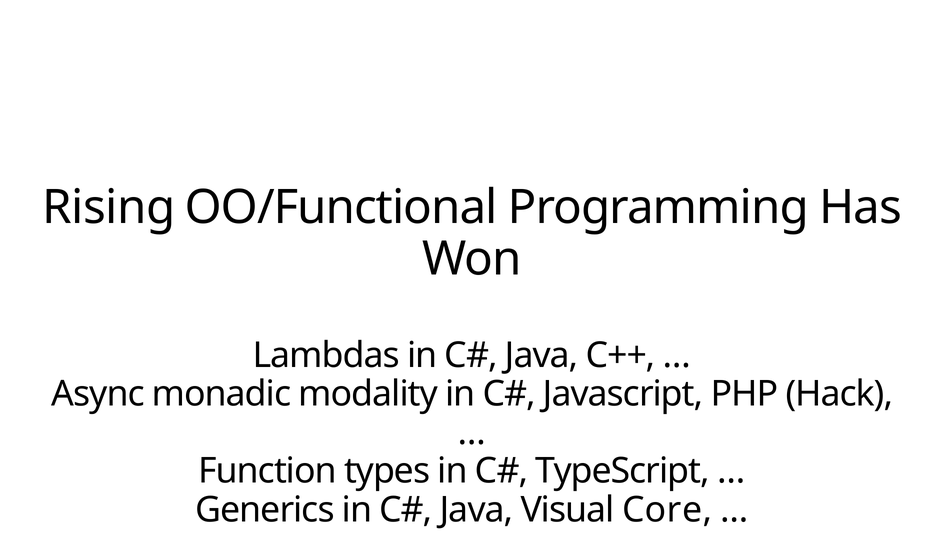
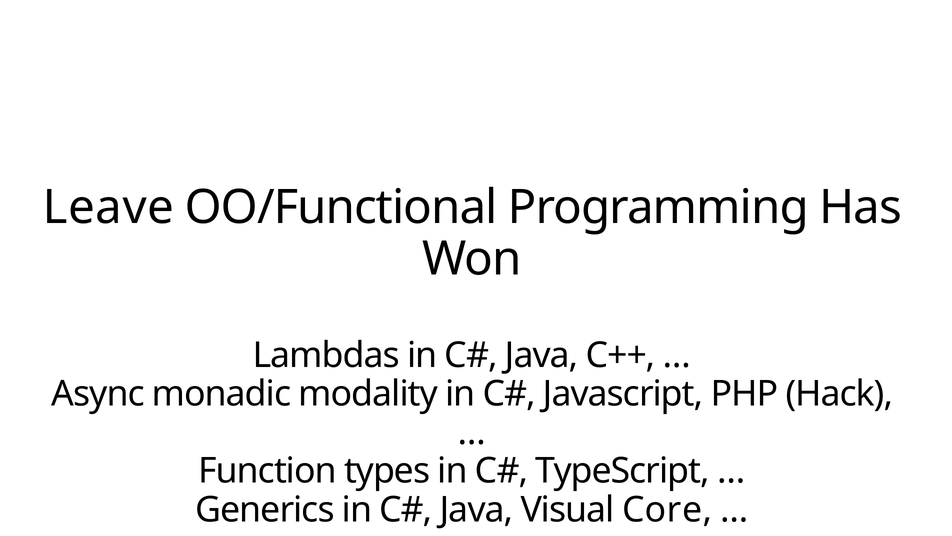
Rising: Rising -> Leave
